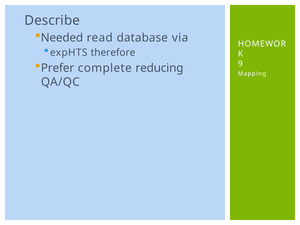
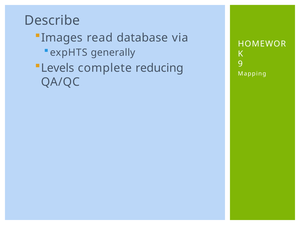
Needed: Needed -> Images
therefore: therefore -> generally
Prefer: Prefer -> Levels
